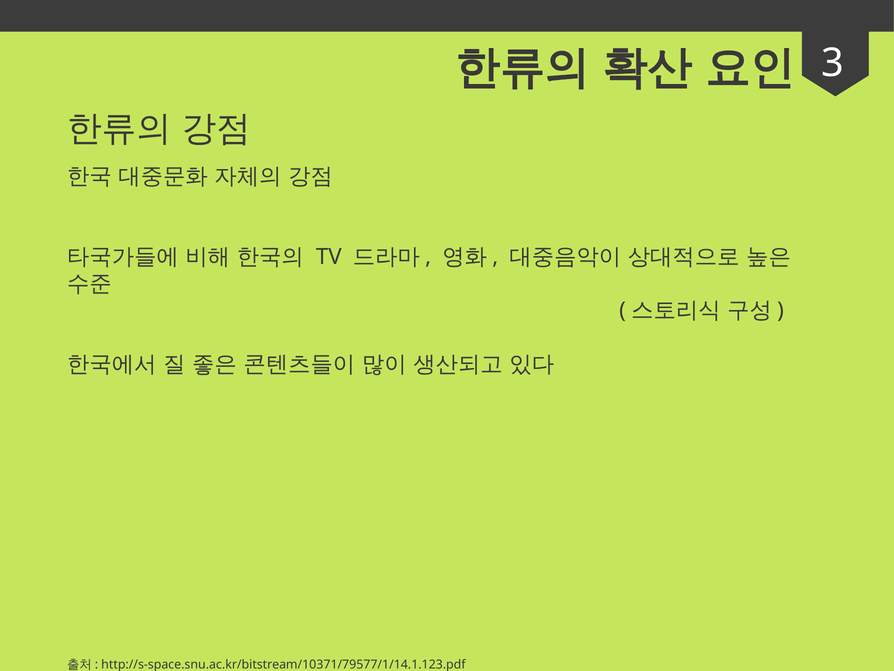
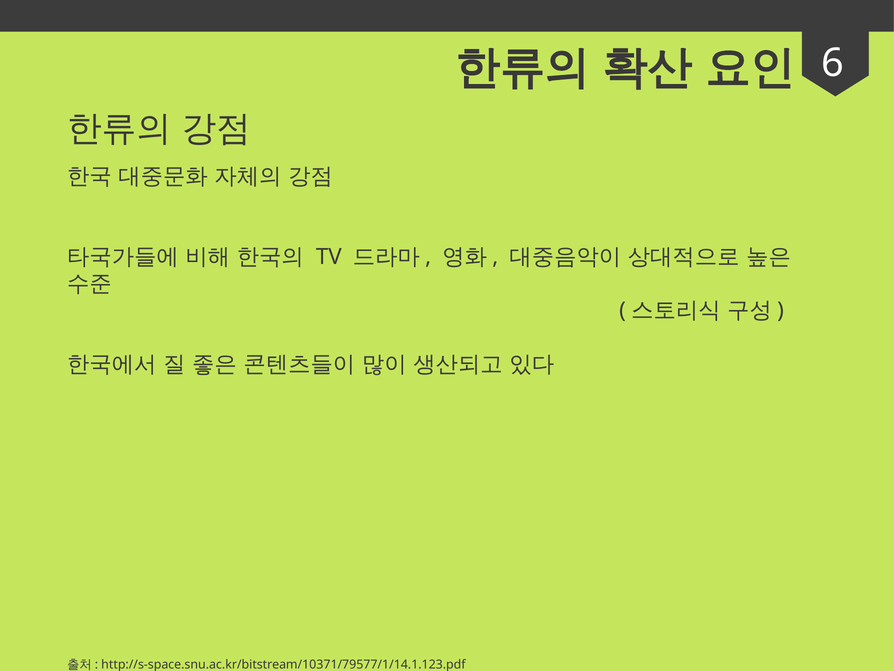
3: 3 -> 6
